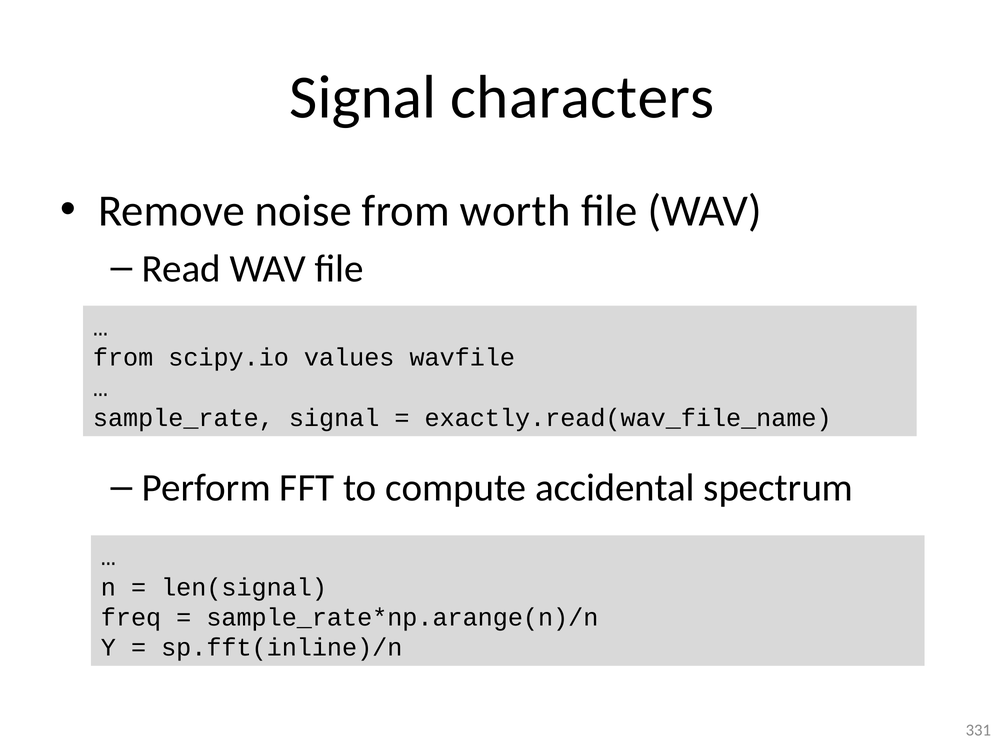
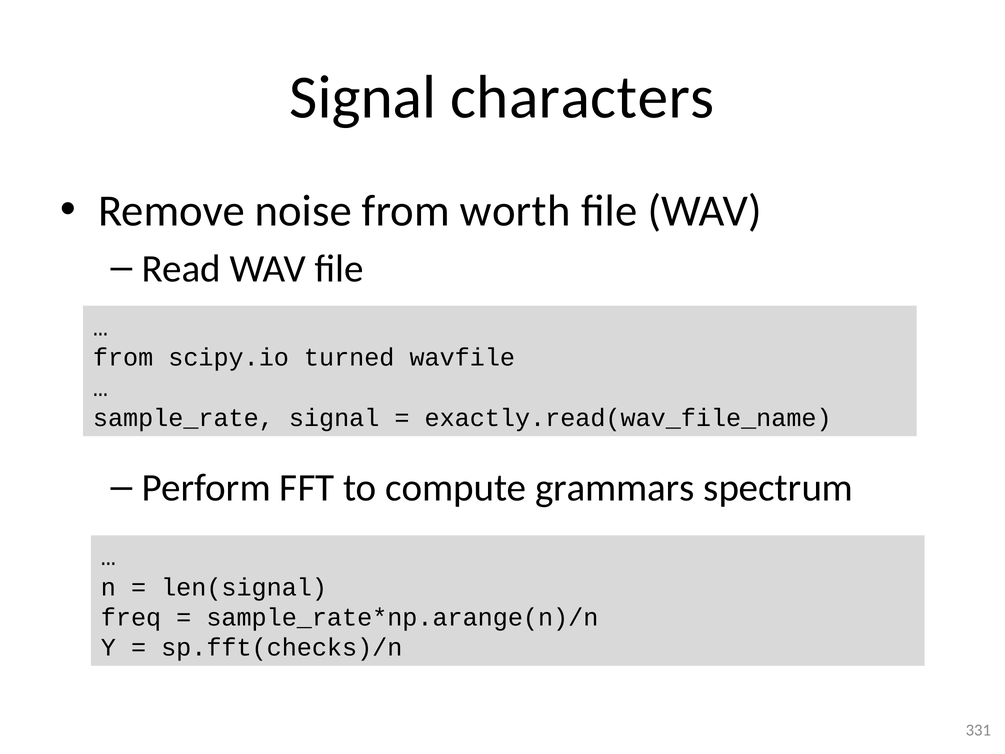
values: values -> turned
accidental: accidental -> grammars
sp.fft(inline)/n: sp.fft(inline)/n -> sp.fft(checks)/n
